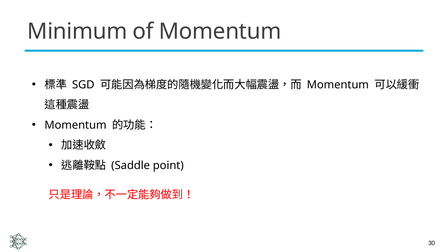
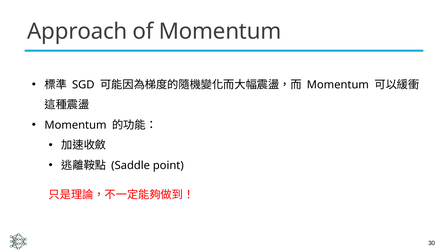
Minimum: Minimum -> Approach
